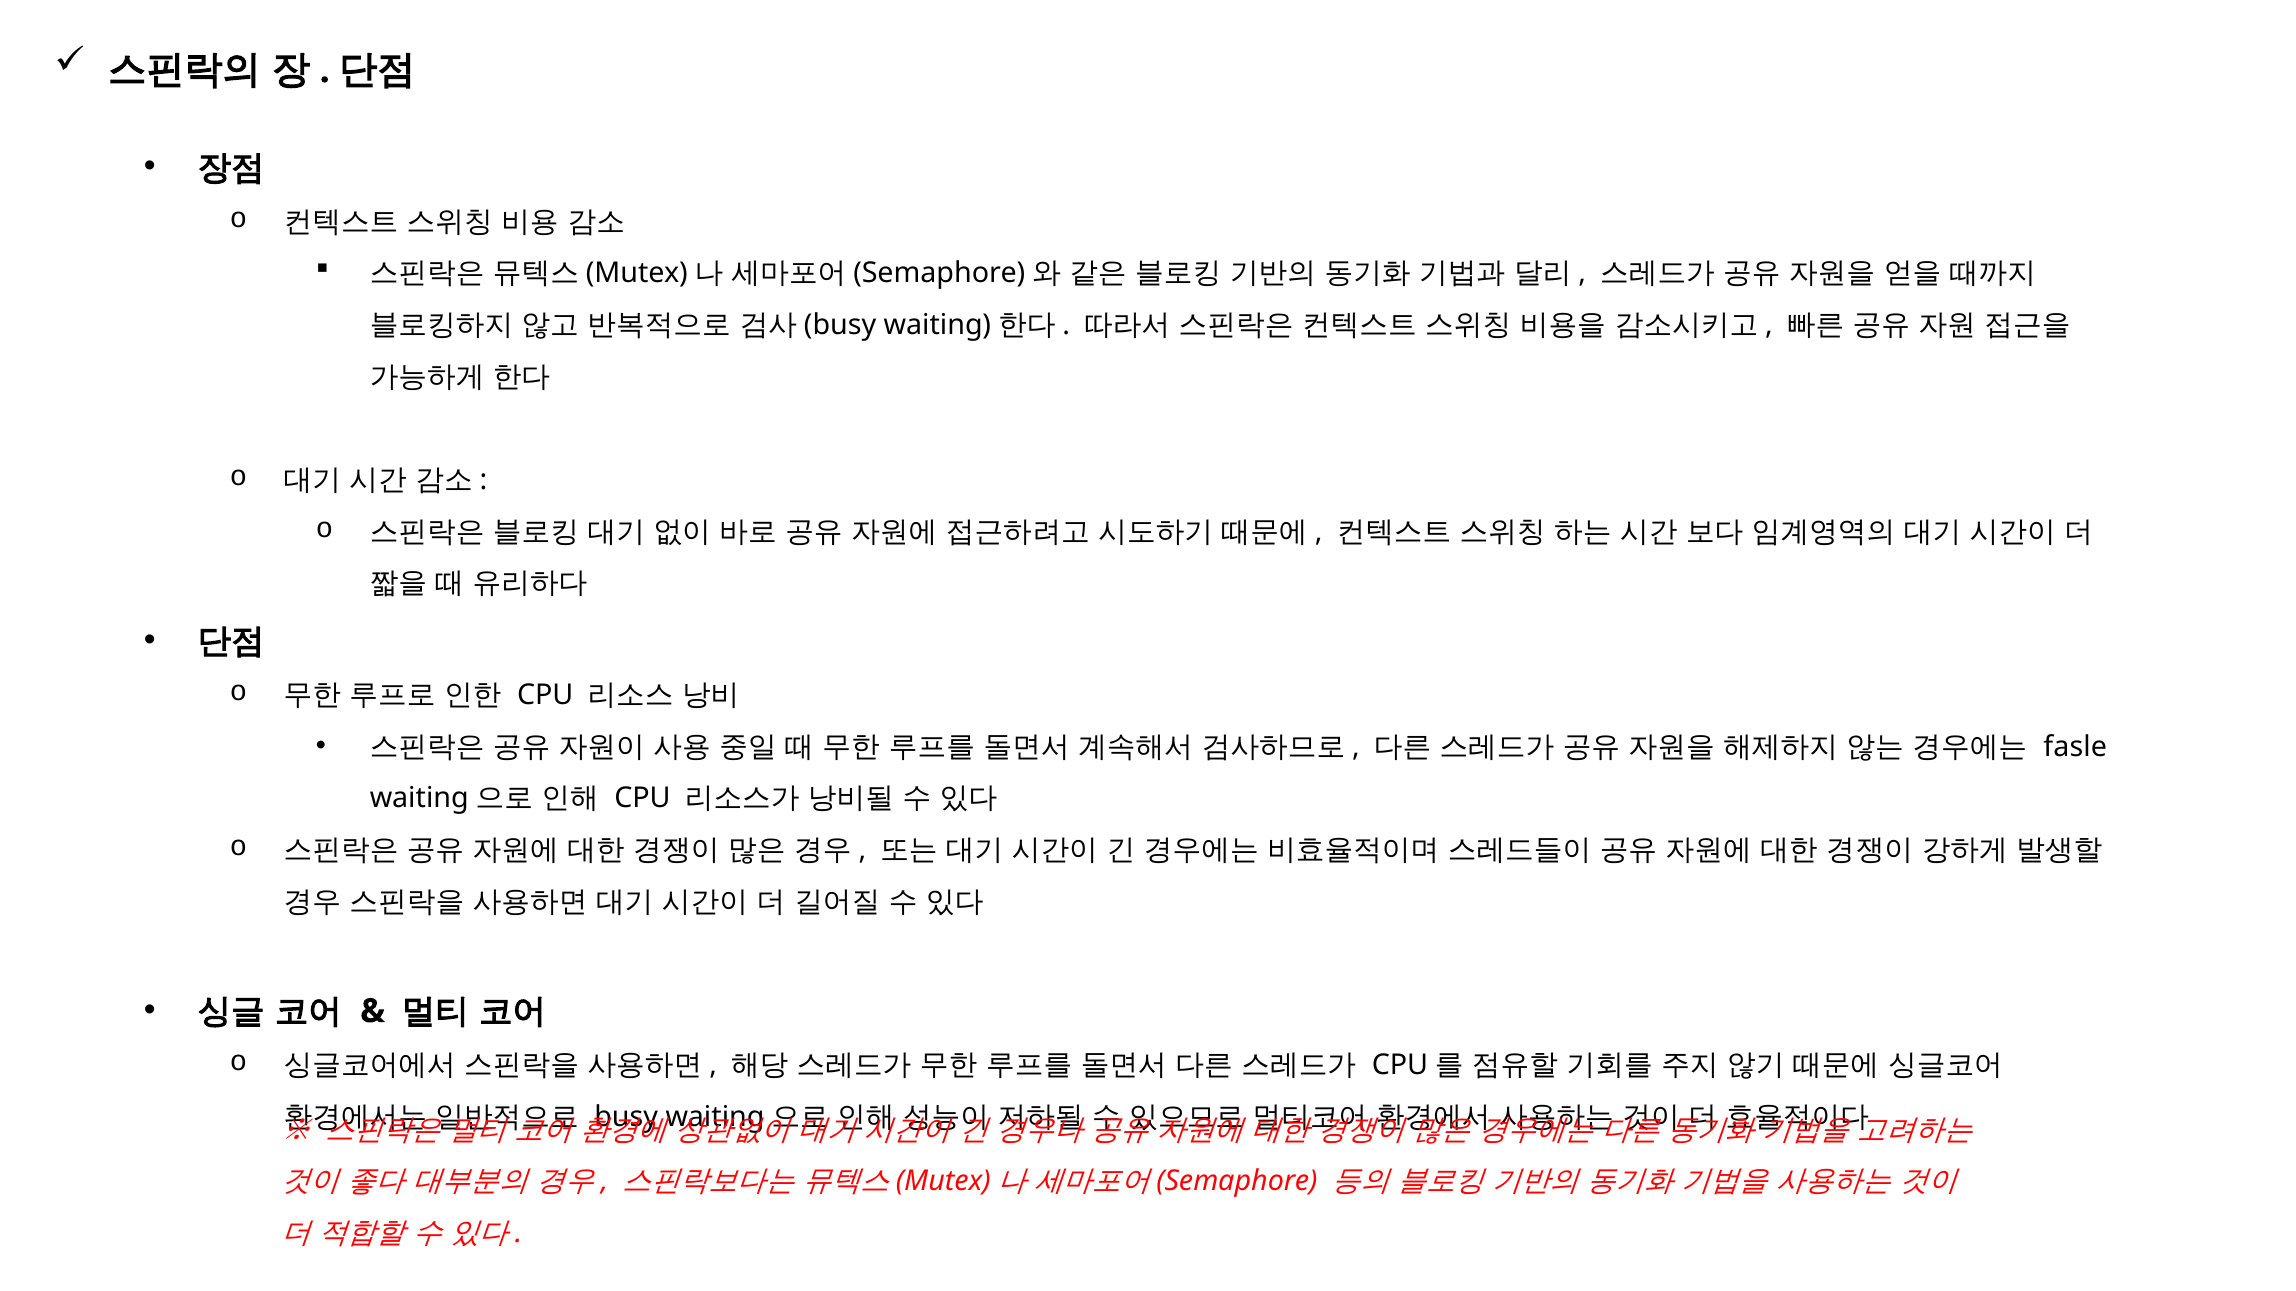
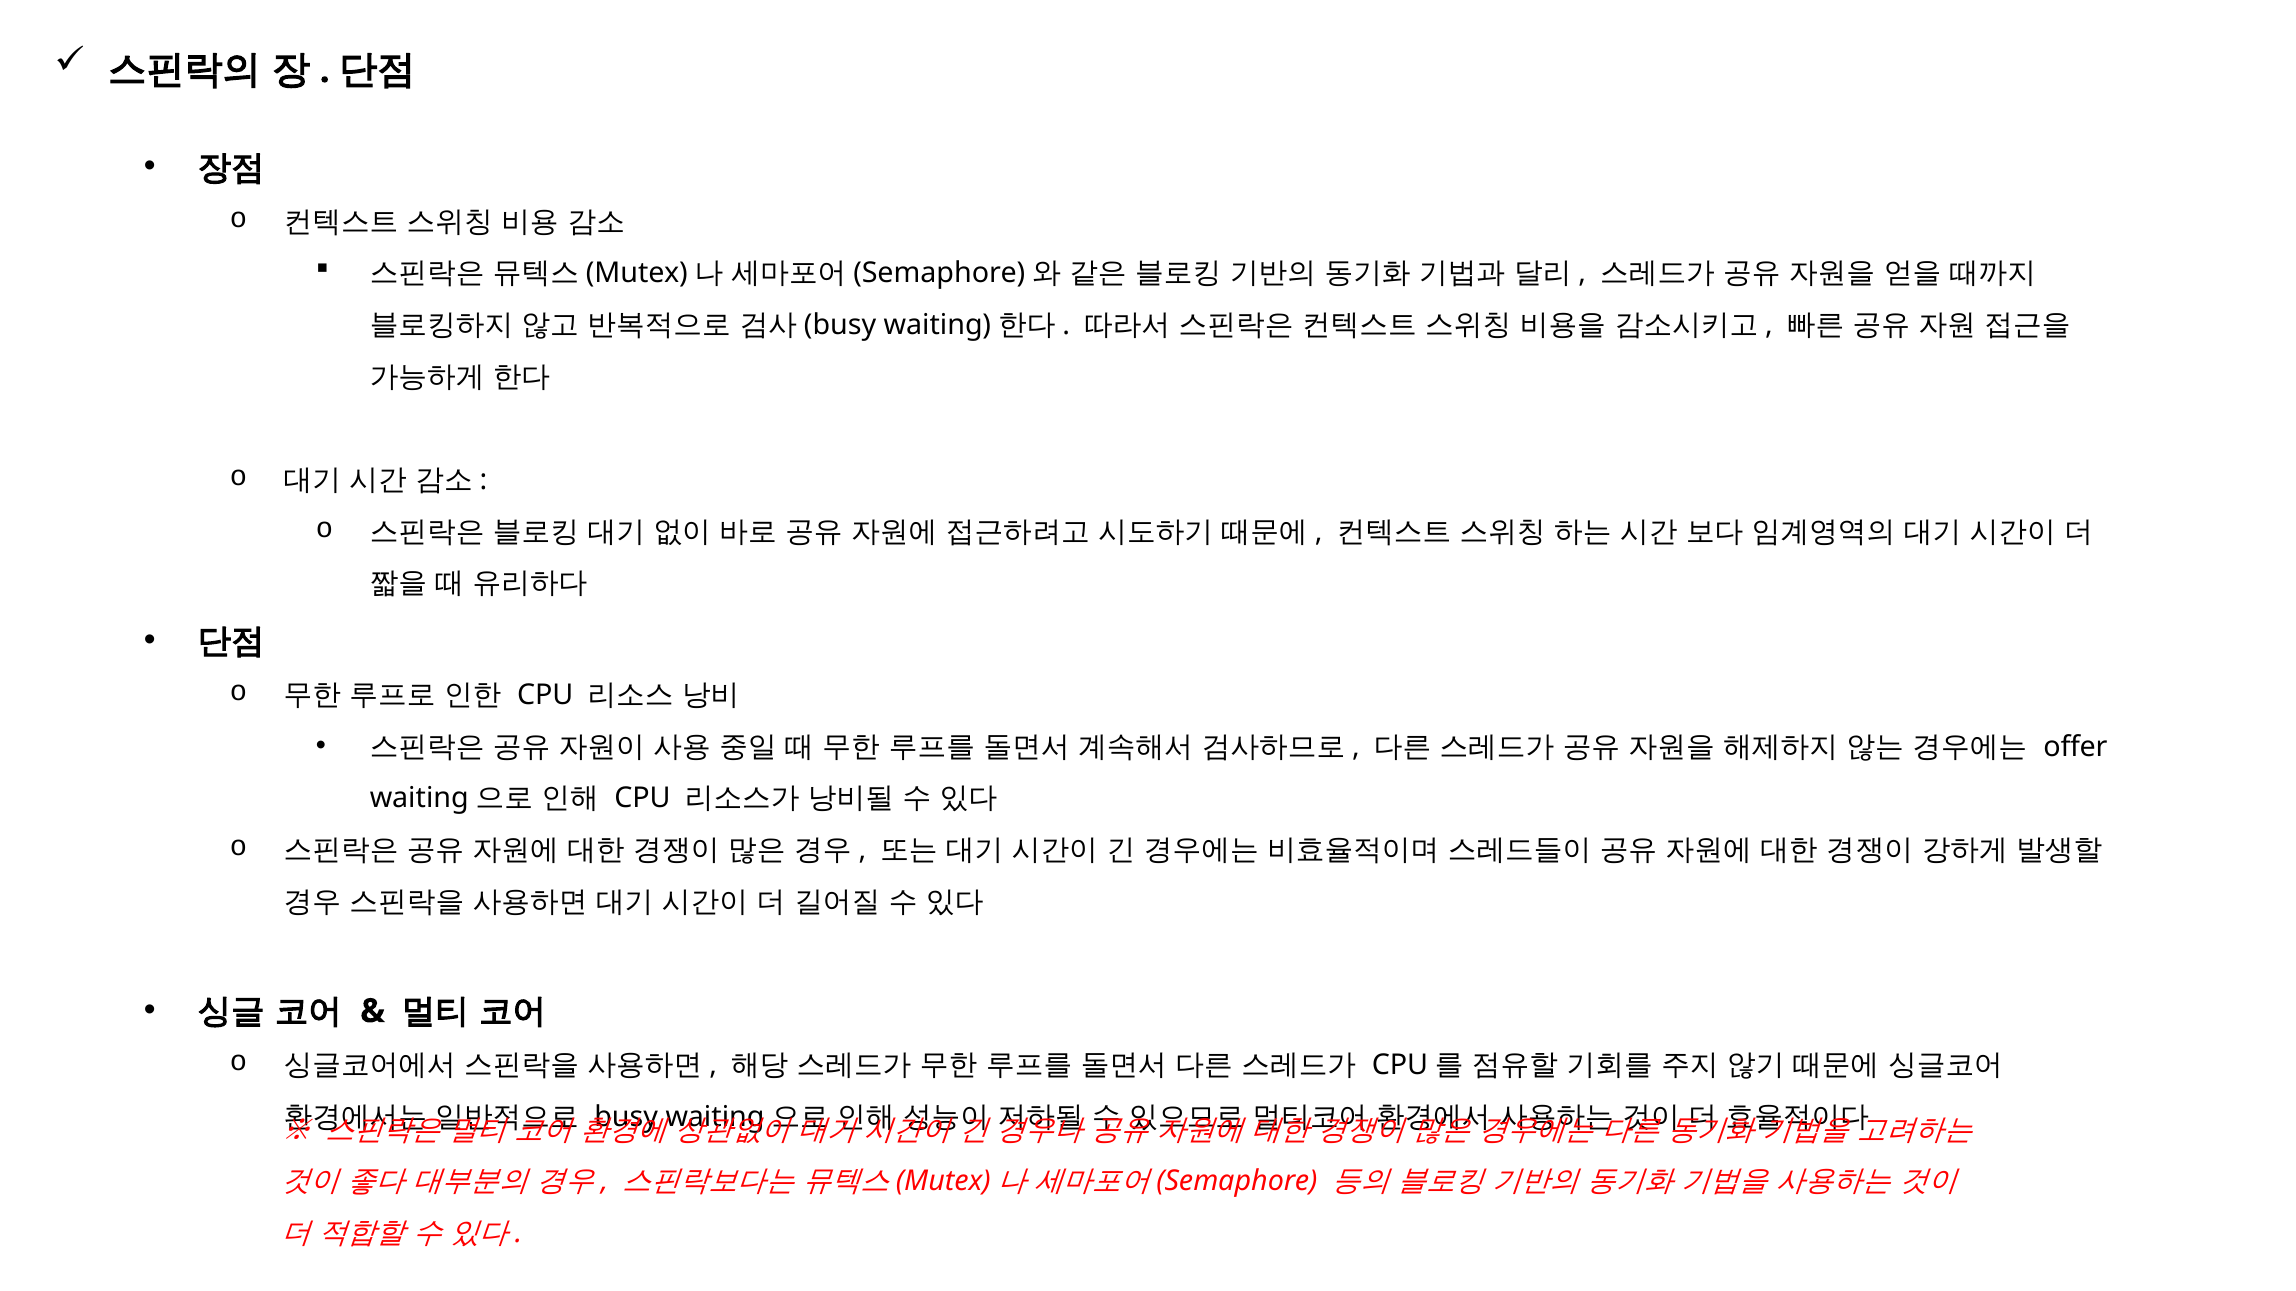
fasle: fasle -> offer
